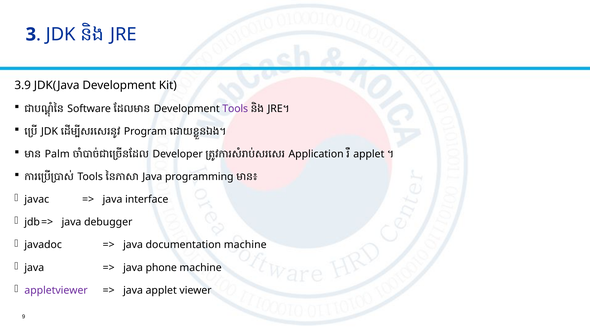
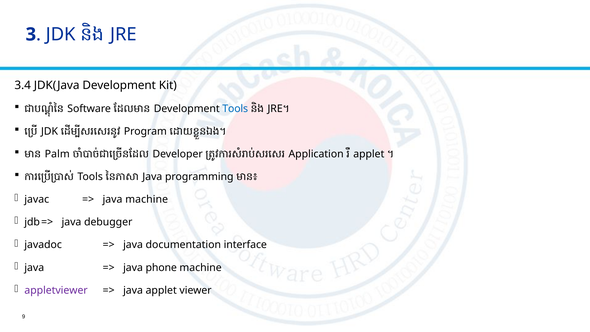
3.9: 3.9 -> 3.4
Tools at (235, 109) colour: purple -> blue
java interface: interface -> machine
documentation machine: machine -> interface
